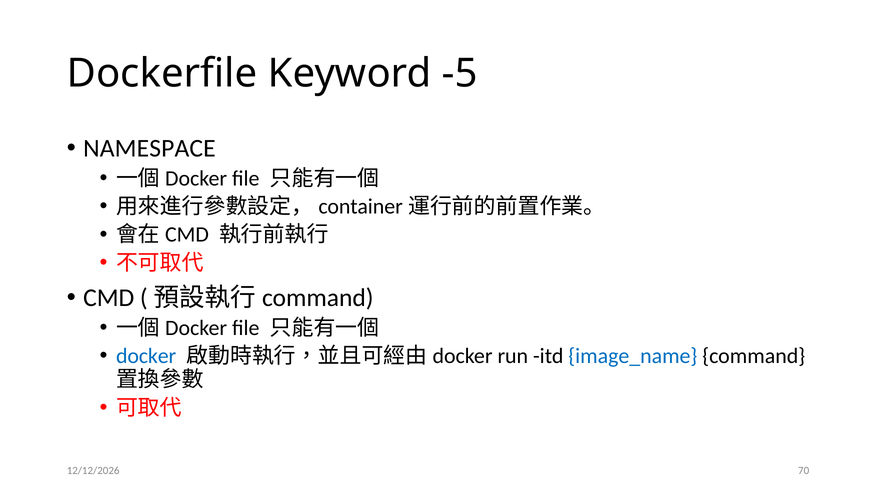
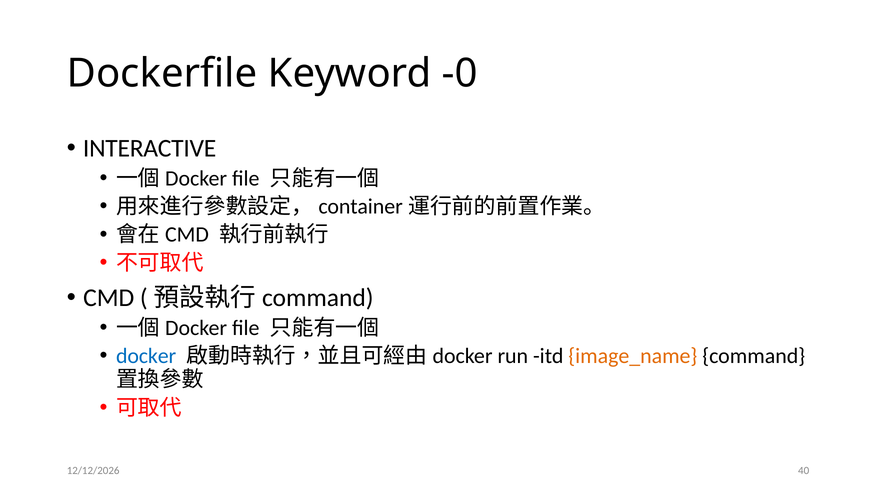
-5: -5 -> -0
NAMESPACE: NAMESPACE -> INTERACTIVE
image_name colour: blue -> orange
70: 70 -> 40
